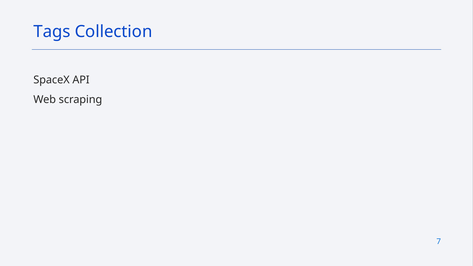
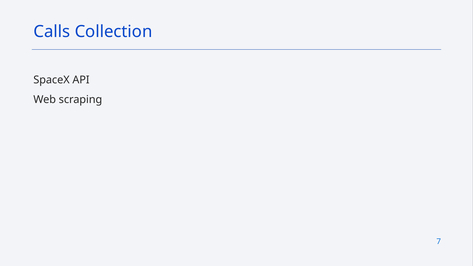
Tags: Tags -> Calls
